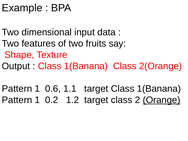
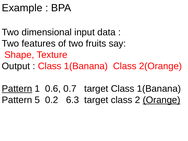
Pattern at (17, 89) underline: none -> present
1.1: 1.1 -> 0.7
1 at (37, 100): 1 -> 5
1.2: 1.2 -> 6.3
